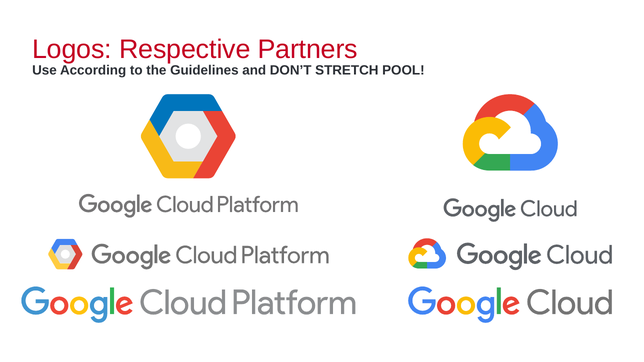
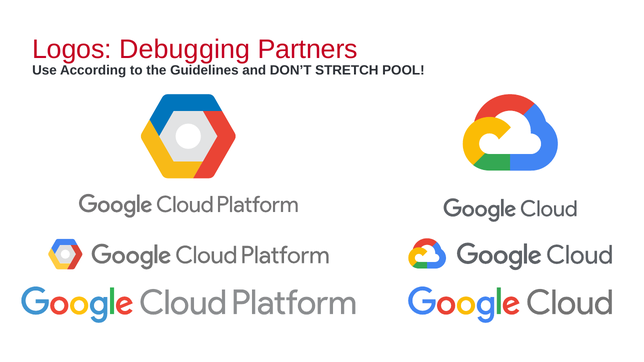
Respective: Respective -> Debugging
